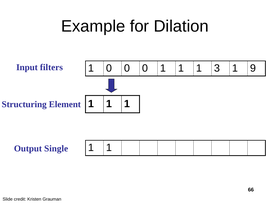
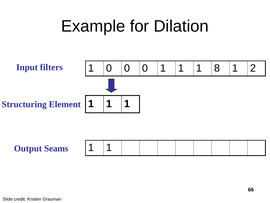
3: 3 -> 8
9: 9 -> 2
Single: Single -> Seams
